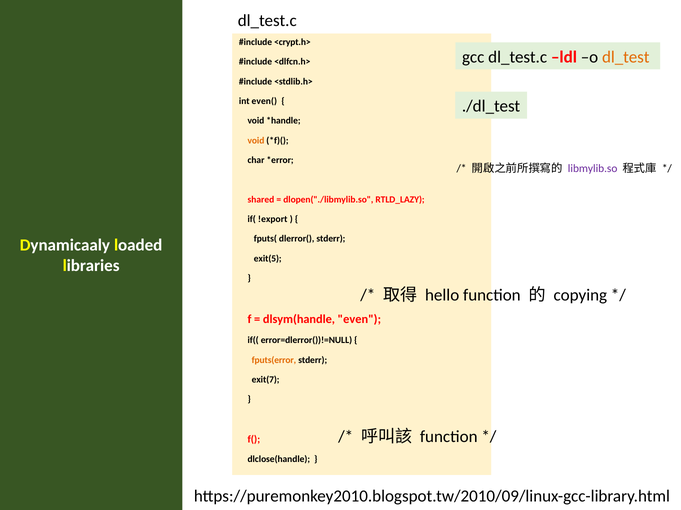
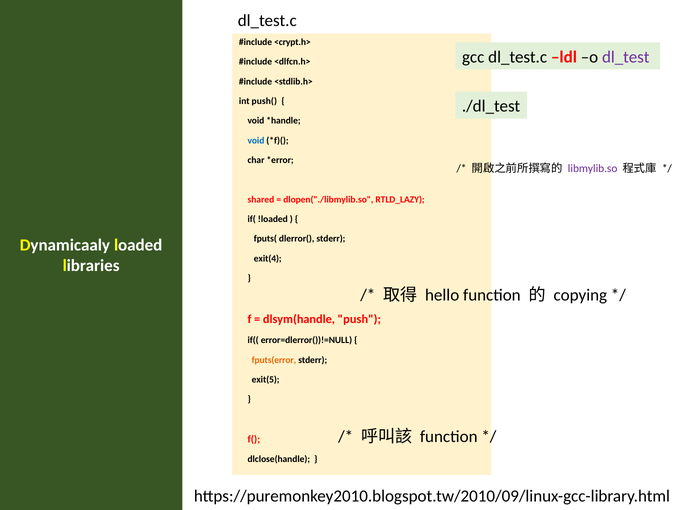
dl_test colour: orange -> purple
even(: even( -> push(
void at (256, 141) colour: orange -> blue
!export: !export -> !loaded
exit(5: exit(5 -> exit(4
even: even -> push
exit(7: exit(7 -> exit(5
